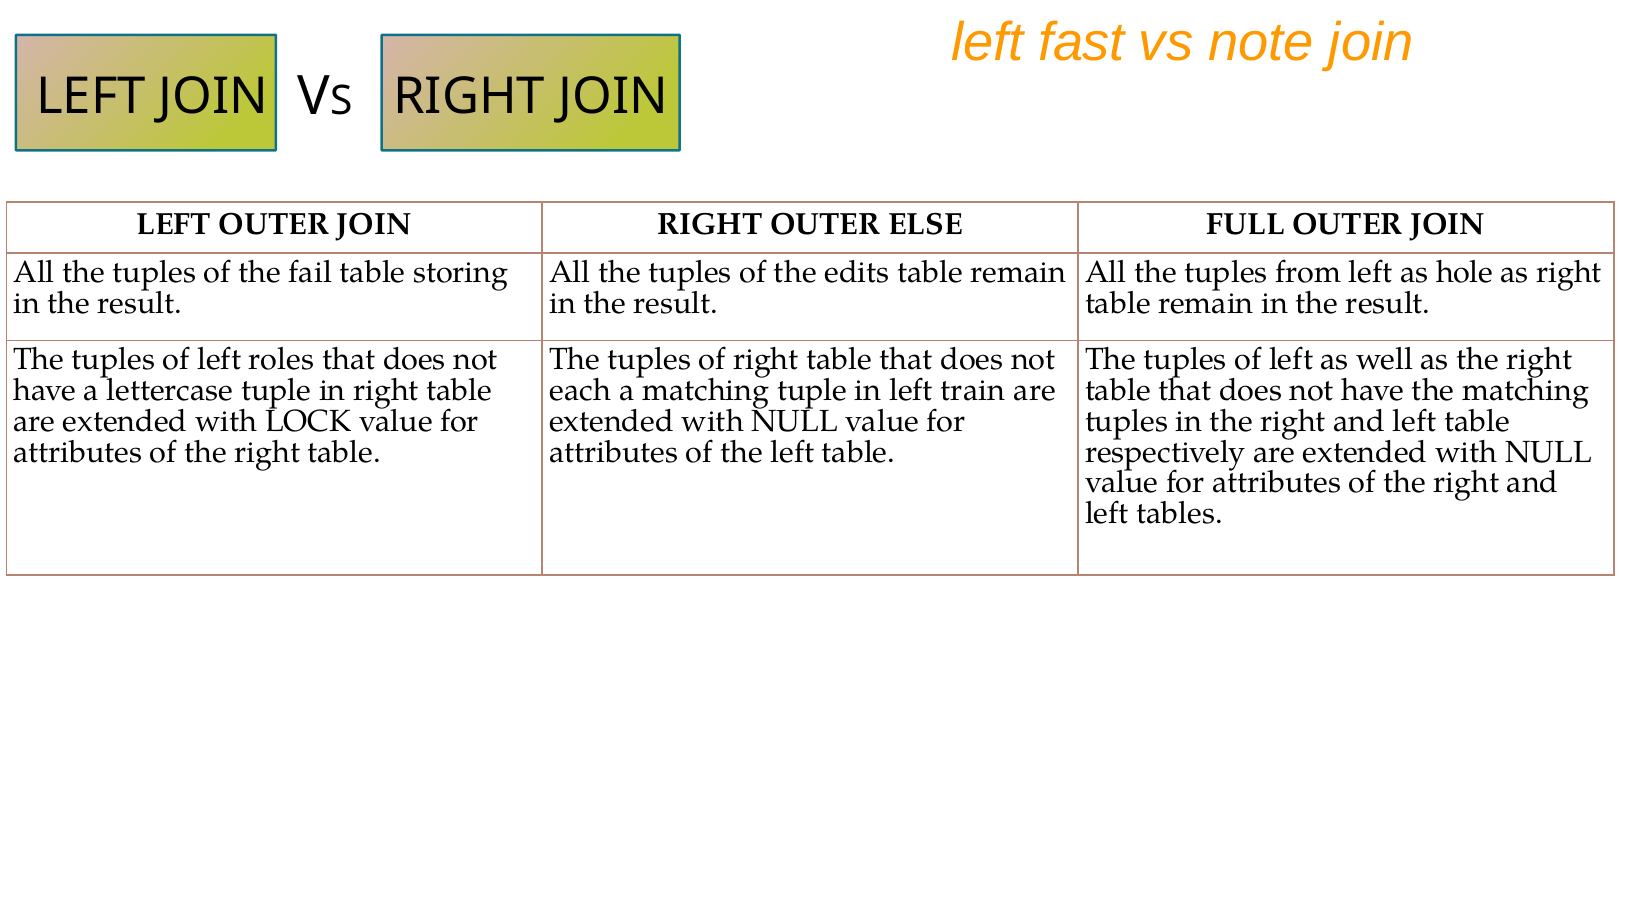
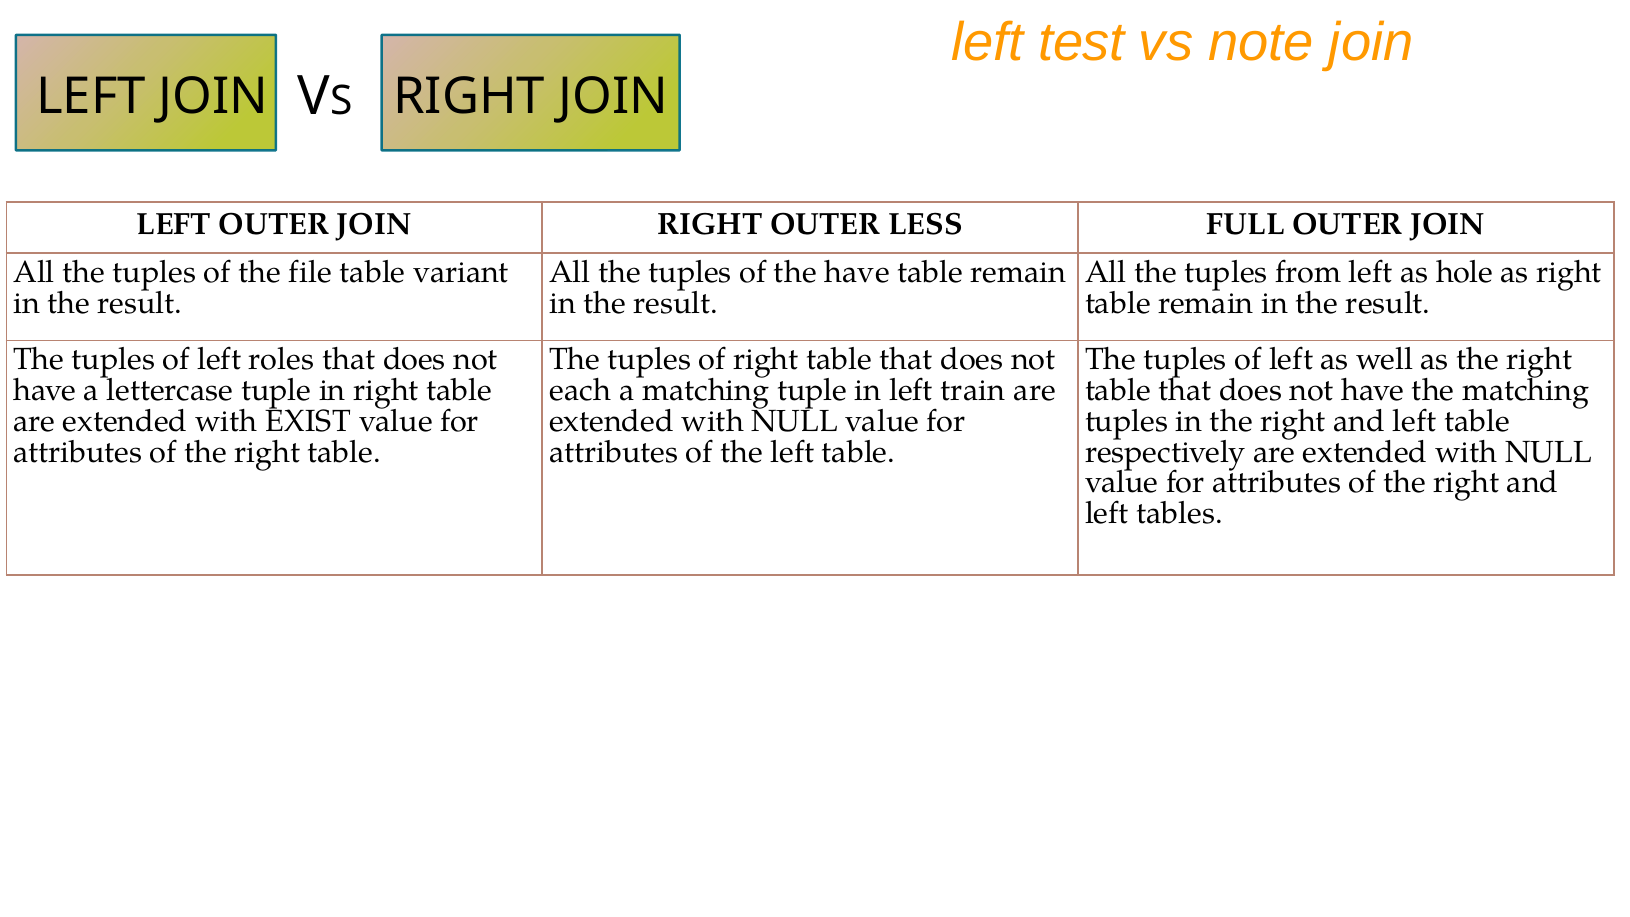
fast: fast -> test
ELSE: ELSE -> LESS
fail: fail -> file
storing: storing -> variant
the edits: edits -> have
LOCK: LOCK -> EXIST
